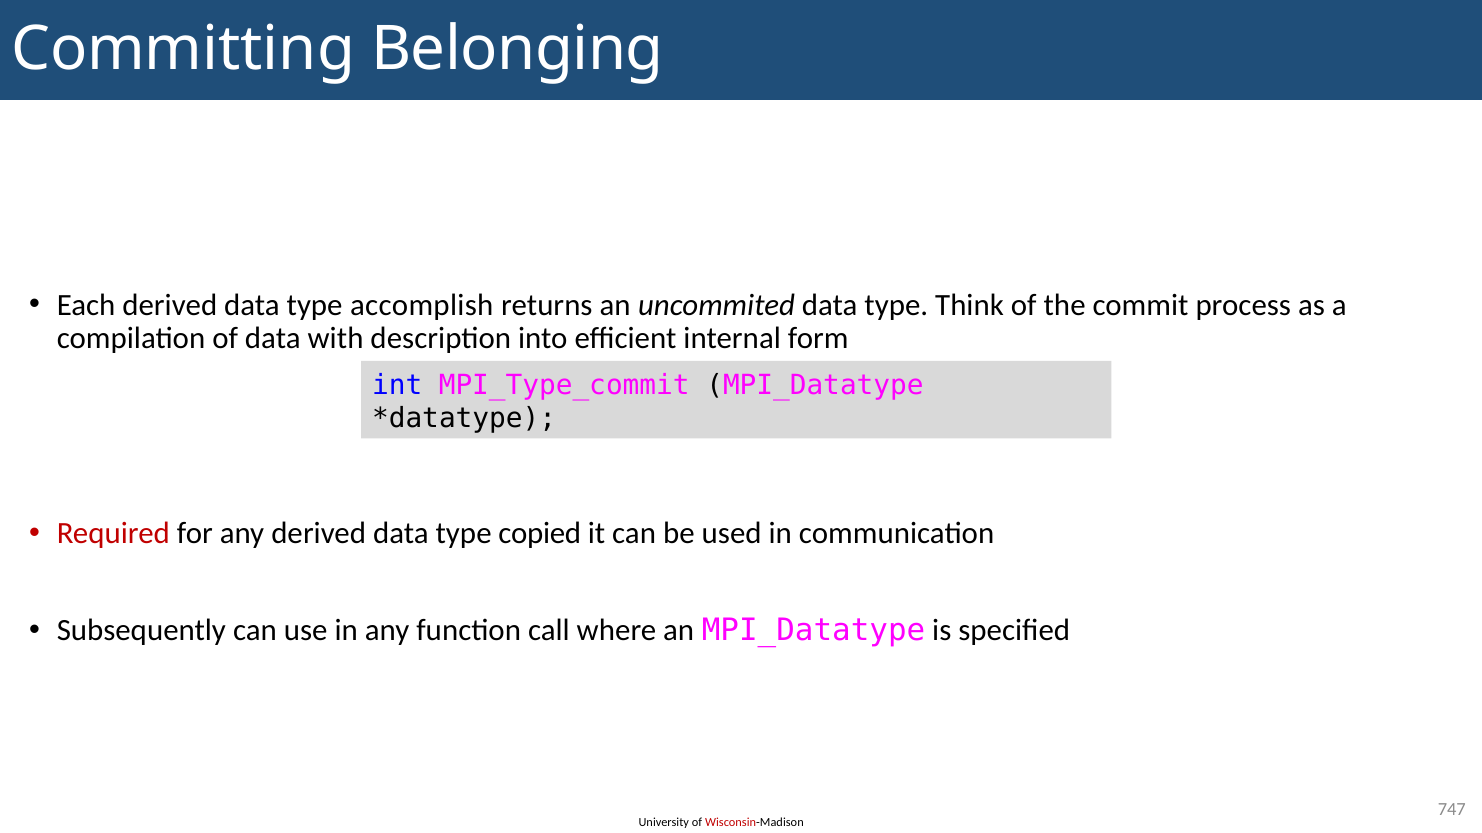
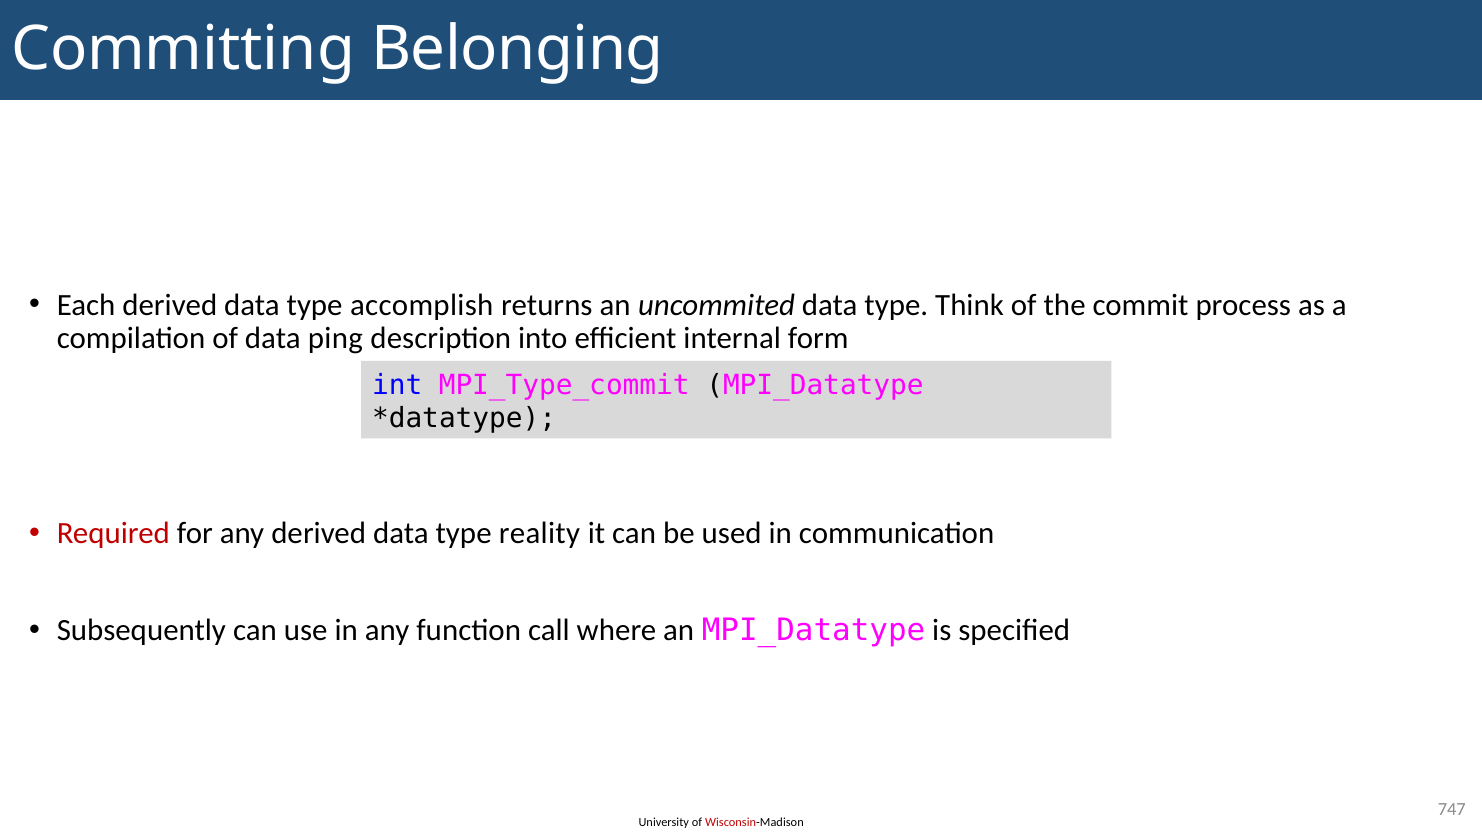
with: with -> ping
copied: copied -> reality
